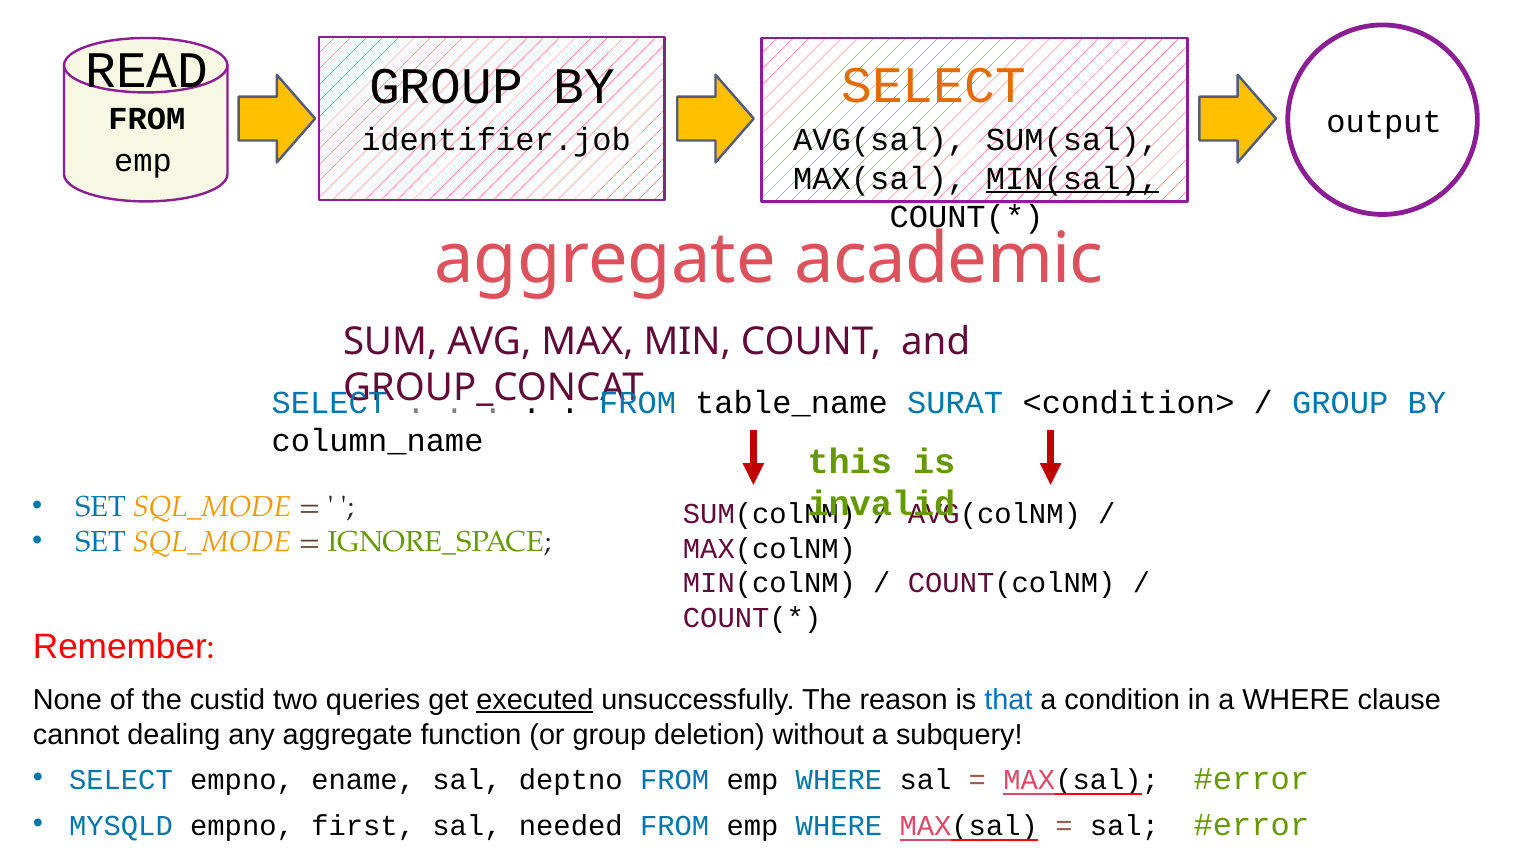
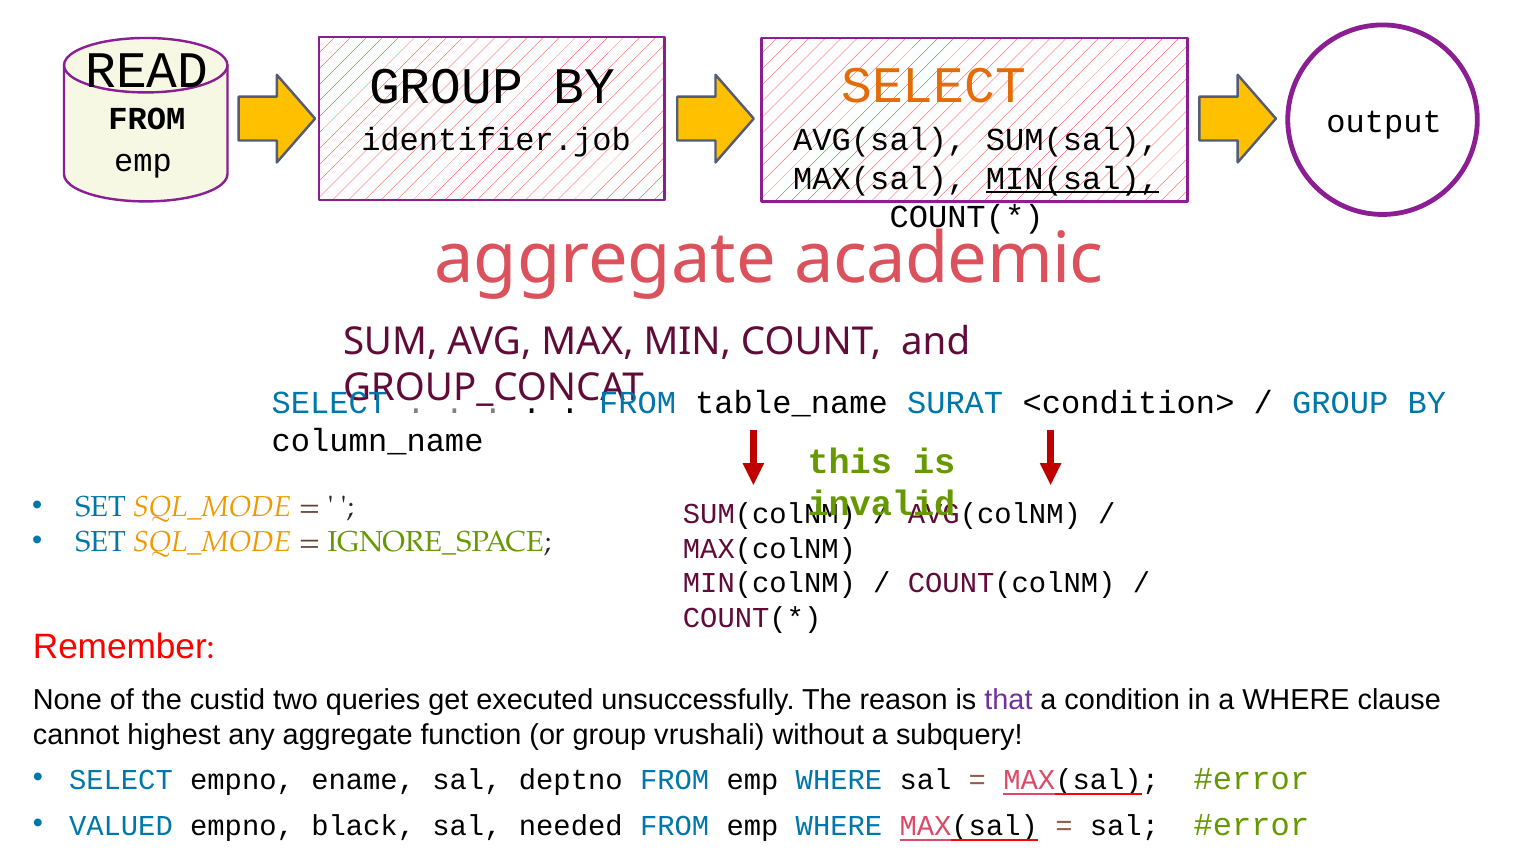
executed underline: present -> none
that colour: blue -> purple
dealing: dealing -> highest
deletion: deletion -> vrushali
MYSQLD: MYSQLD -> VALUED
first: first -> black
